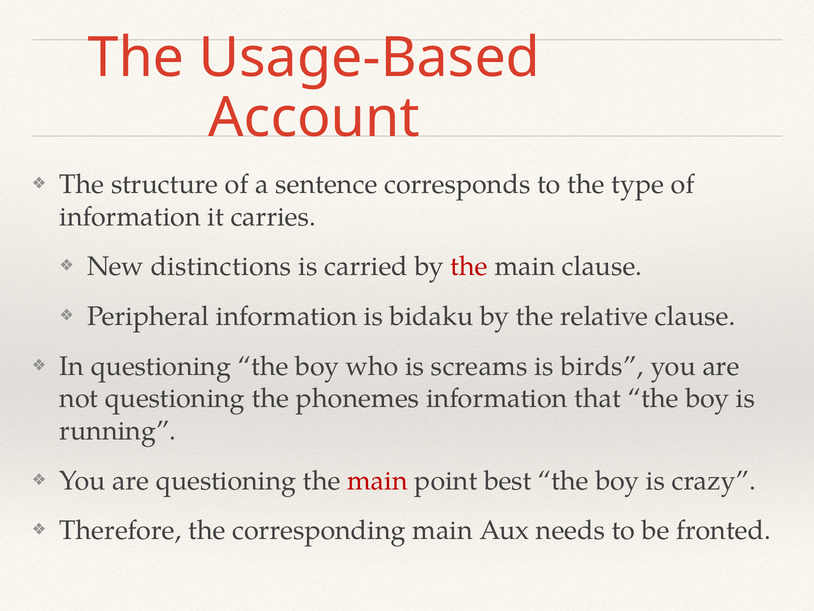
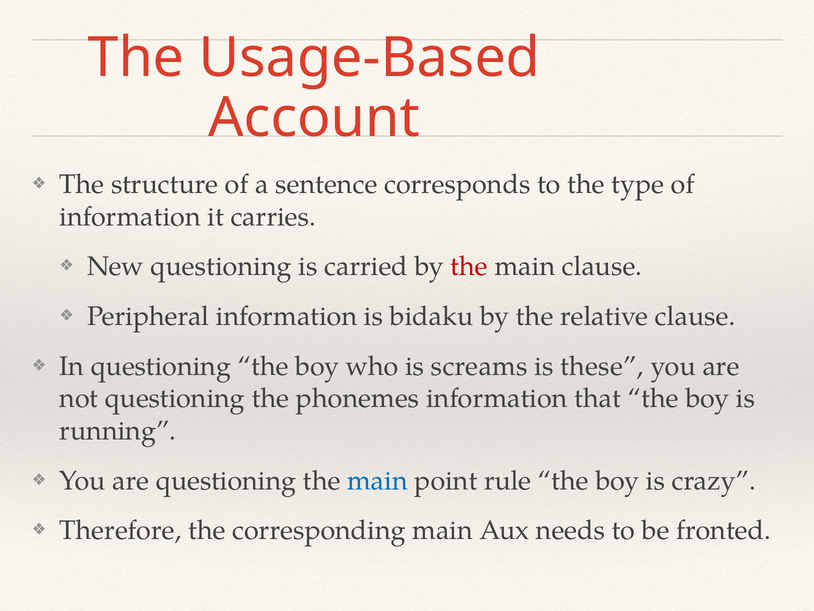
New distinctions: distinctions -> questioning
birds: birds -> these
main at (377, 480) colour: red -> blue
best: best -> rule
